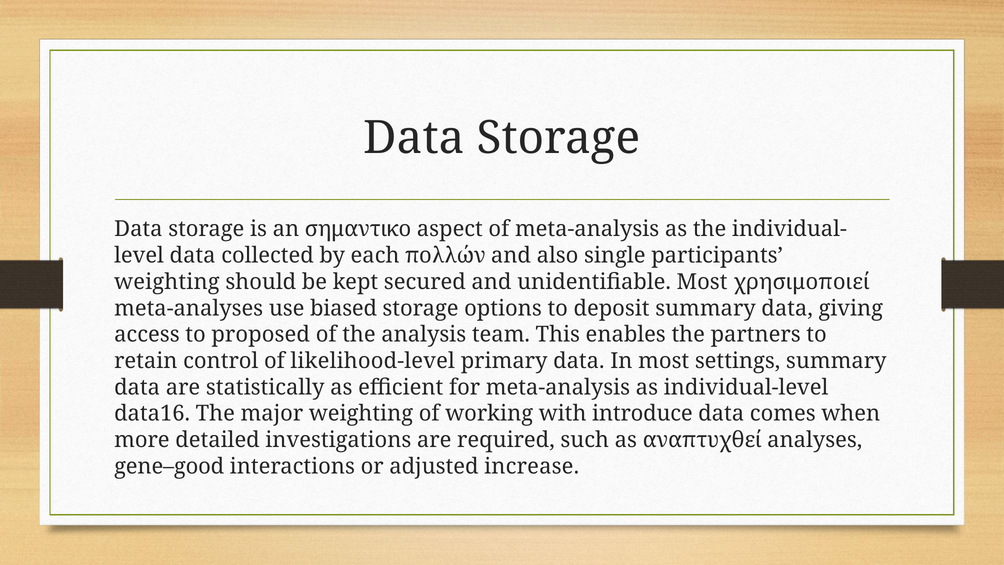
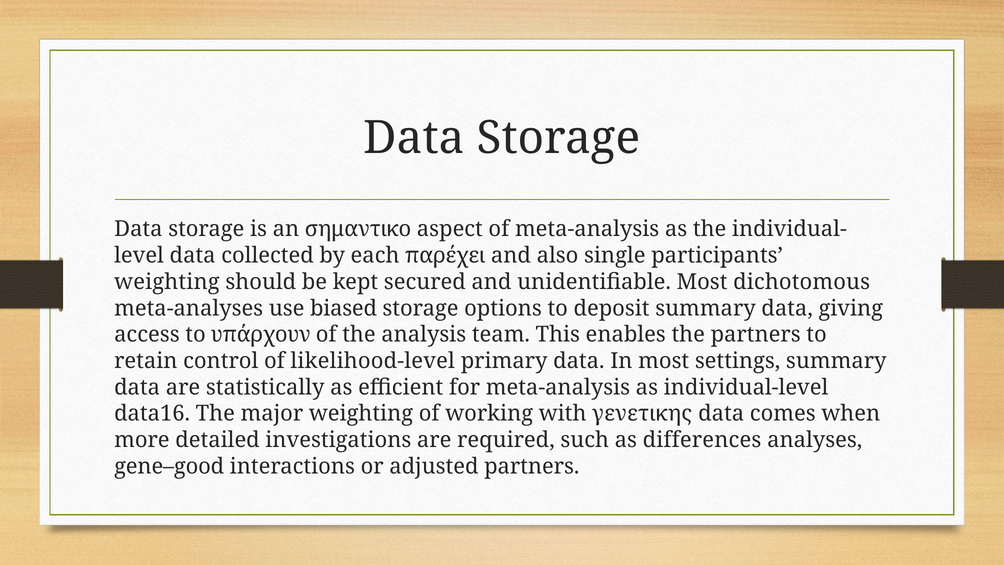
πολλών: πολλών -> παρέχει
χρησιμοποιεί: χρησιμοποιεί -> dichotomous
proposed: proposed -> υπάρχουν
introduce: introduce -> γενετικης
αναπτυχθεί: αναπτυχθεί -> differences
adjusted increase: increase -> partners
